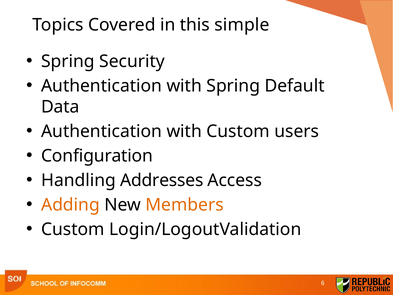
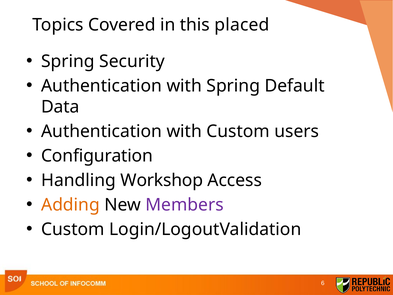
simple: simple -> placed
Addresses: Addresses -> Workshop
Members colour: orange -> purple
